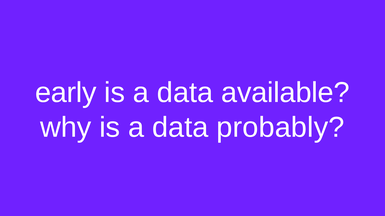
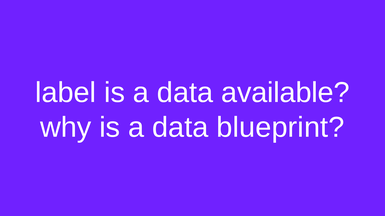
early: early -> label
probably: probably -> blueprint
